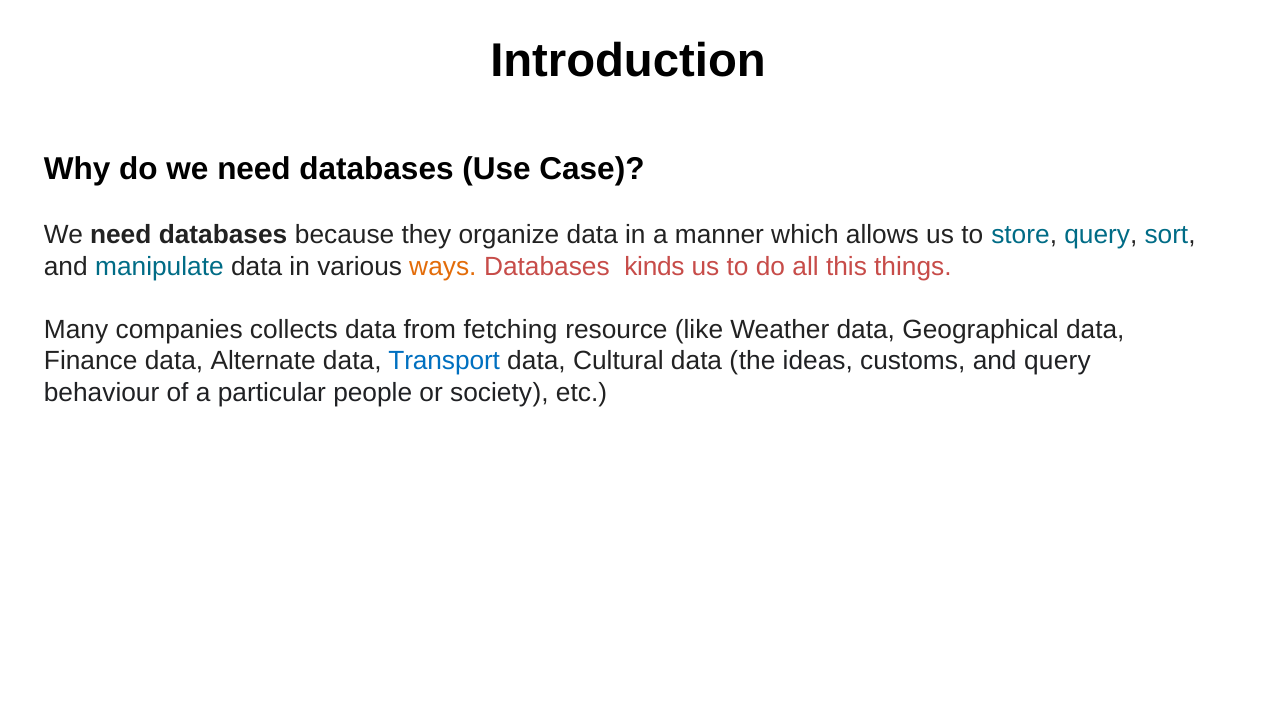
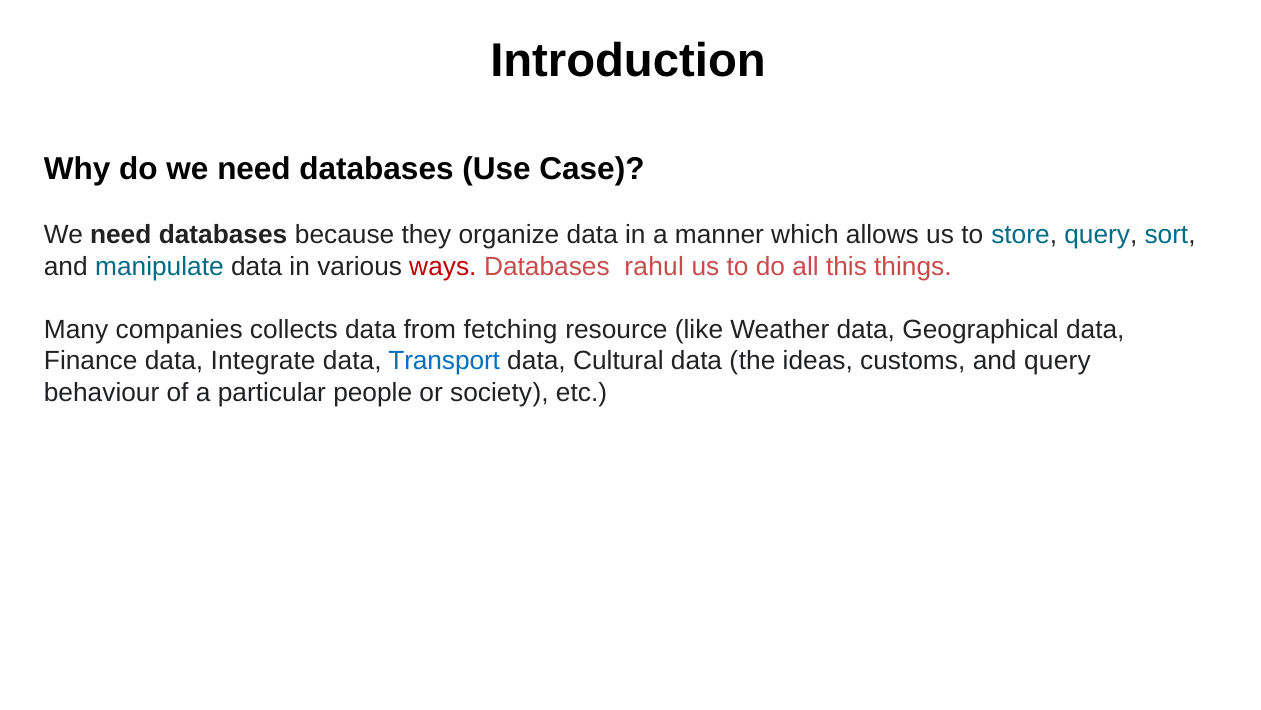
ways colour: orange -> red
kinds: kinds -> rahul
Alternate: Alternate -> Integrate
